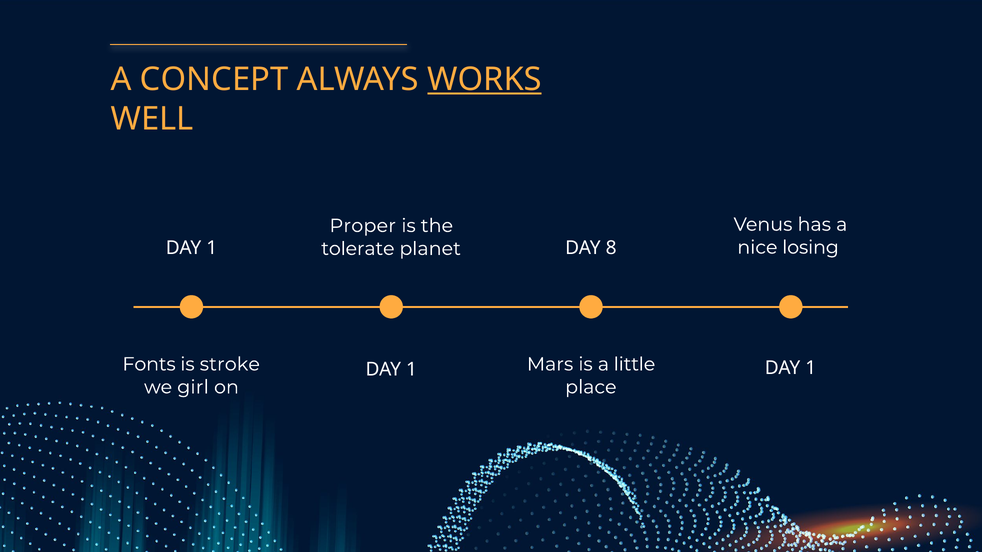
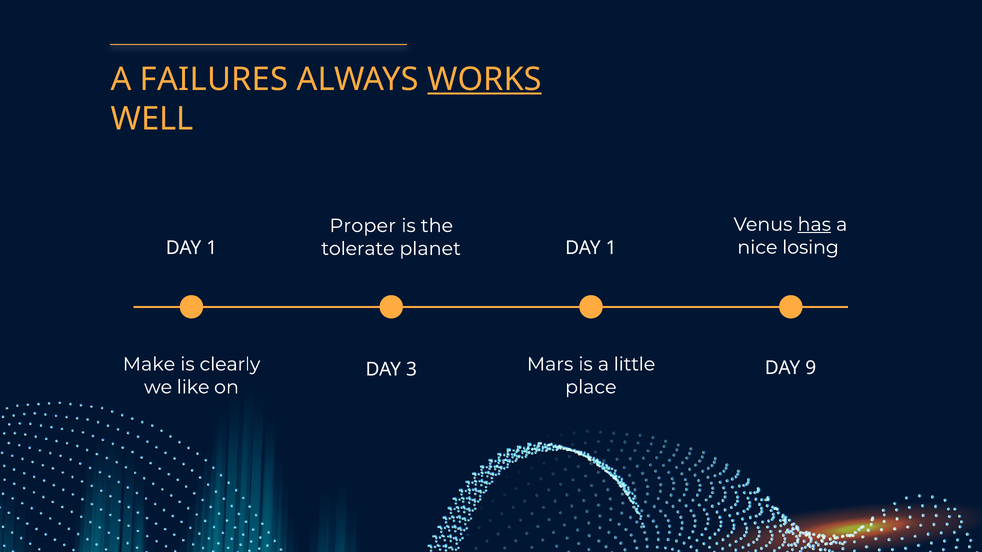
CONCEPT: CONCEPT -> FAILURES
has underline: none -> present
8 at (611, 248): 8 -> 1
Fonts: Fonts -> Make
stroke: stroke -> clearly
1 at (811, 368): 1 -> 9
1 at (411, 370): 1 -> 3
girl: girl -> like
